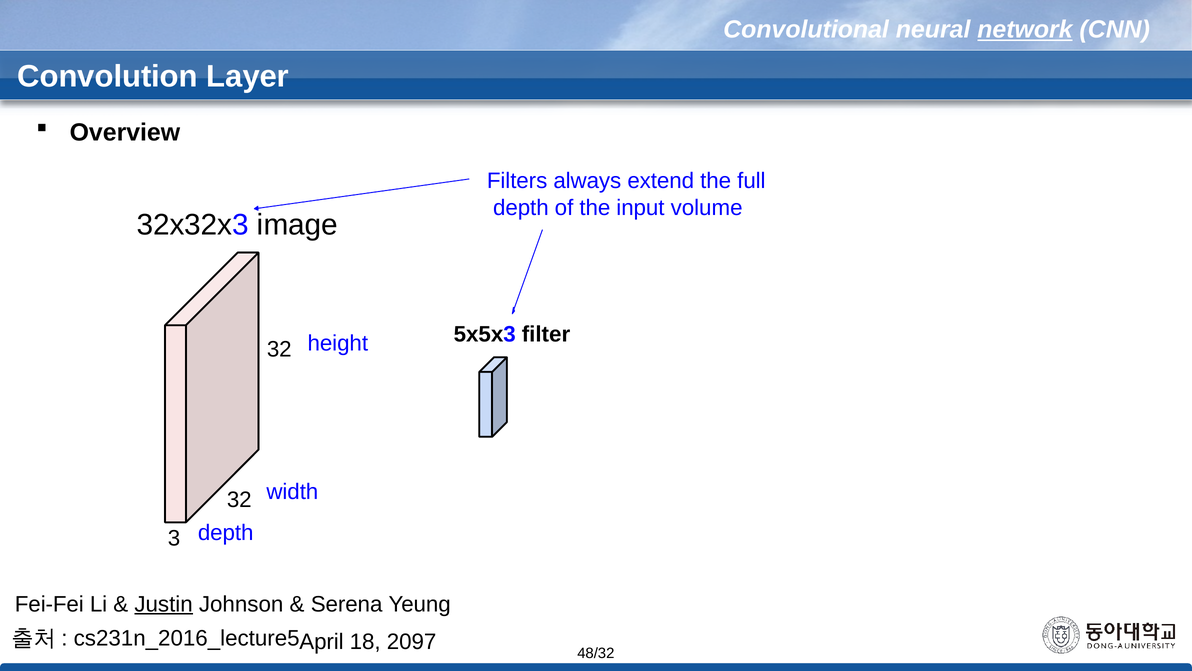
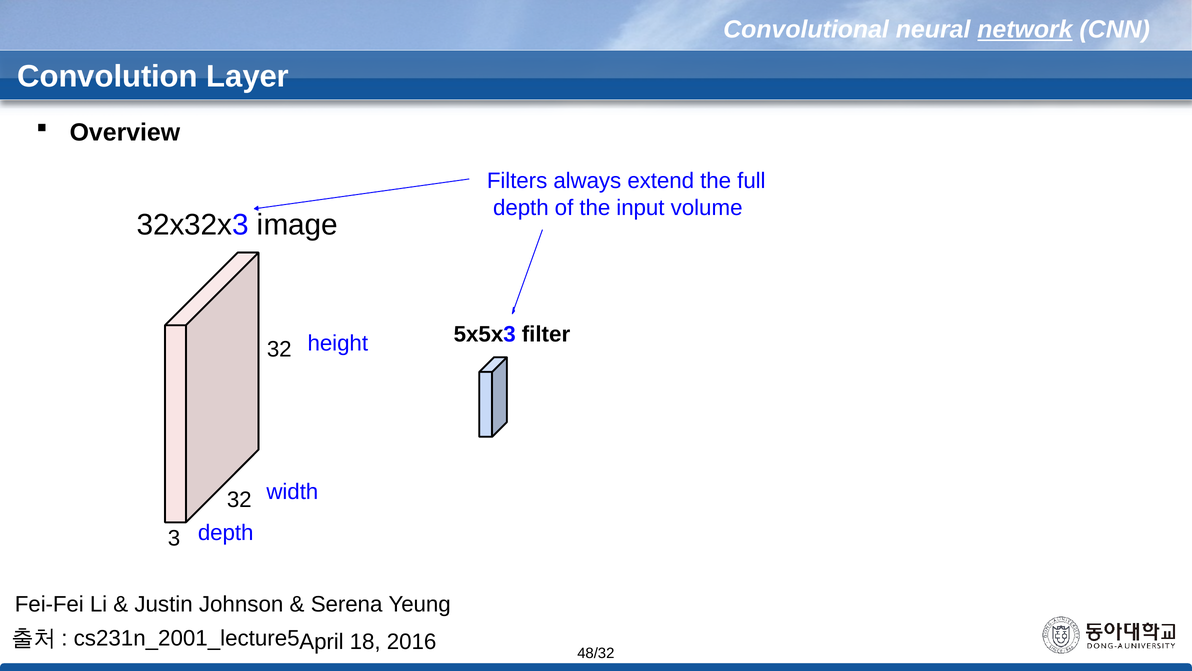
Justin underline: present -> none
cs231n_2016_lecture5: cs231n_2016_lecture5 -> cs231n_2001_lecture5
2097: 2097 -> 2016
